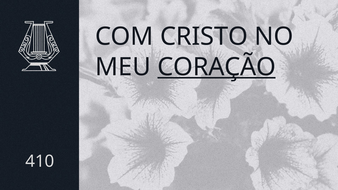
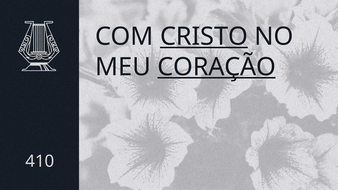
CRISTO underline: none -> present
